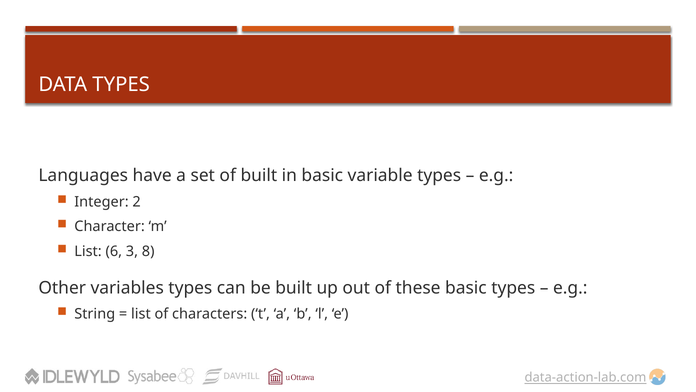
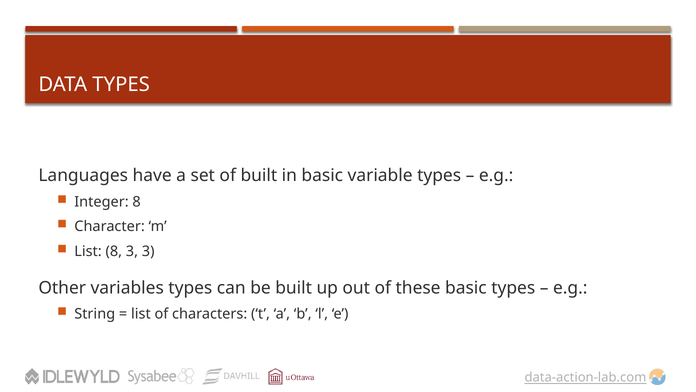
Integer 2: 2 -> 8
List 6: 6 -> 8
3 8: 8 -> 3
